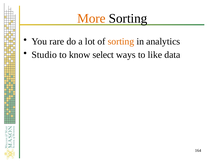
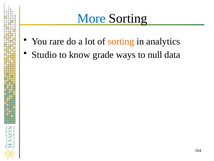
More colour: orange -> blue
select: select -> grade
like: like -> null
